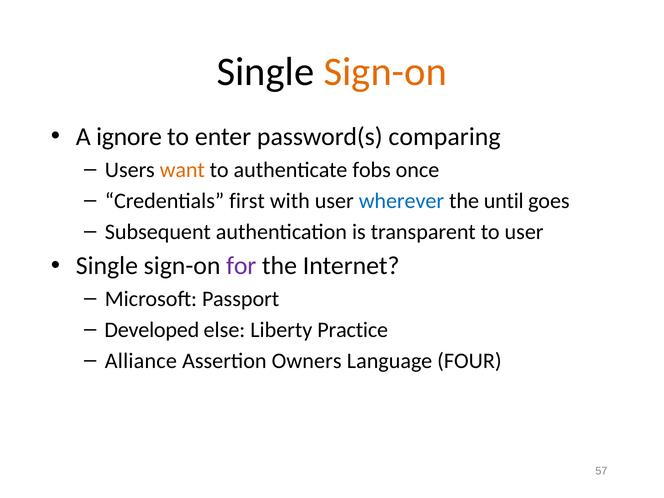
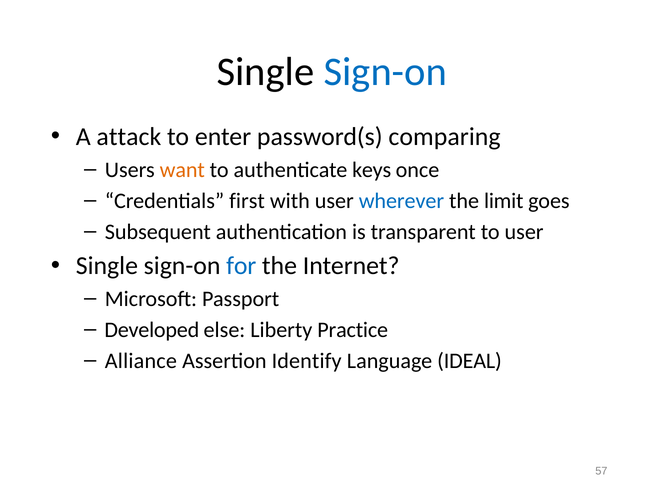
Sign-on at (385, 72) colour: orange -> blue
ignore: ignore -> attack
fobs: fobs -> keys
until: until -> limit
for colour: purple -> blue
Owners: Owners -> Identify
FOUR: FOUR -> IDEAL
